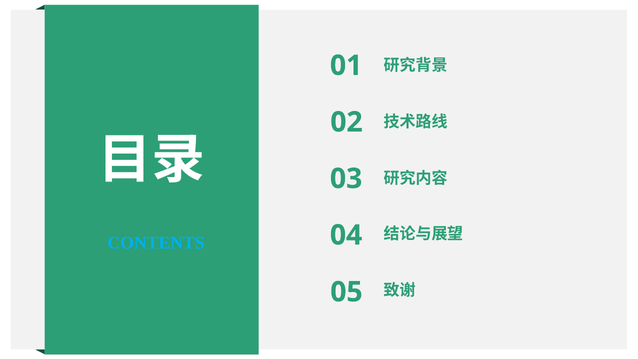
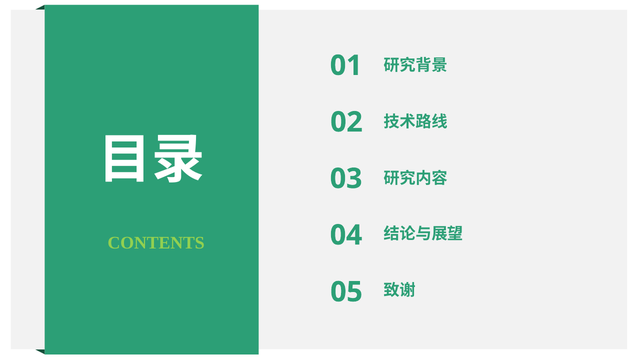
CONTENTS colour: light blue -> light green
